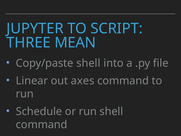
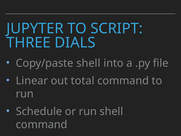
MEAN: MEAN -> DIALS
axes: axes -> total
